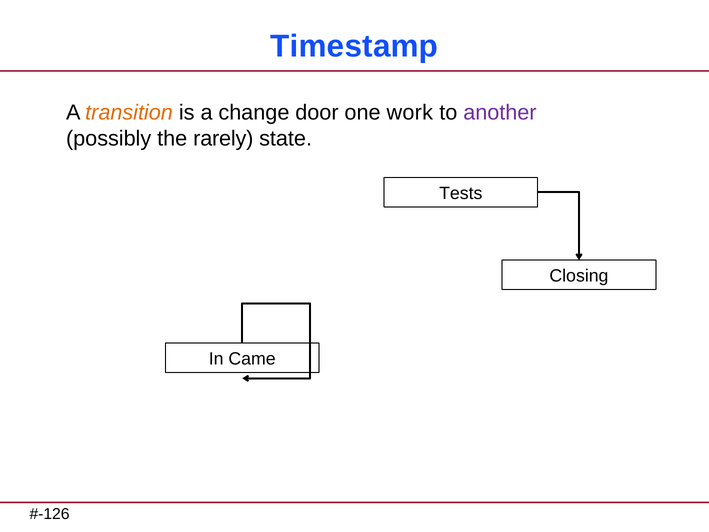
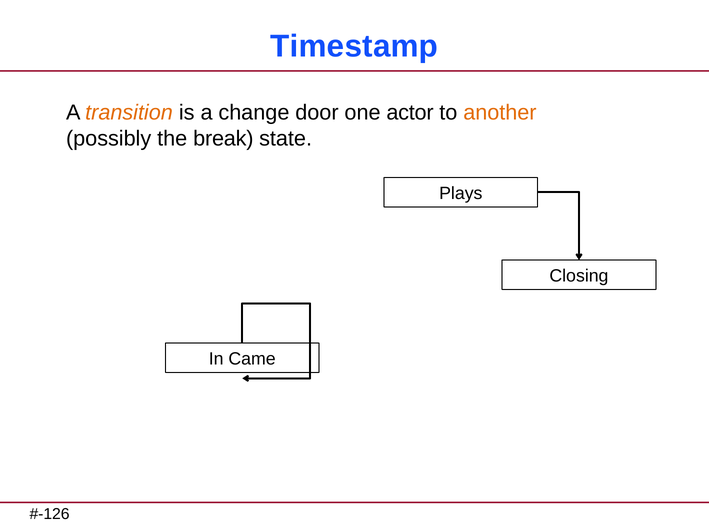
work: work -> actor
another colour: purple -> orange
rarely: rarely -> break
Tests: Tests -> Plays
